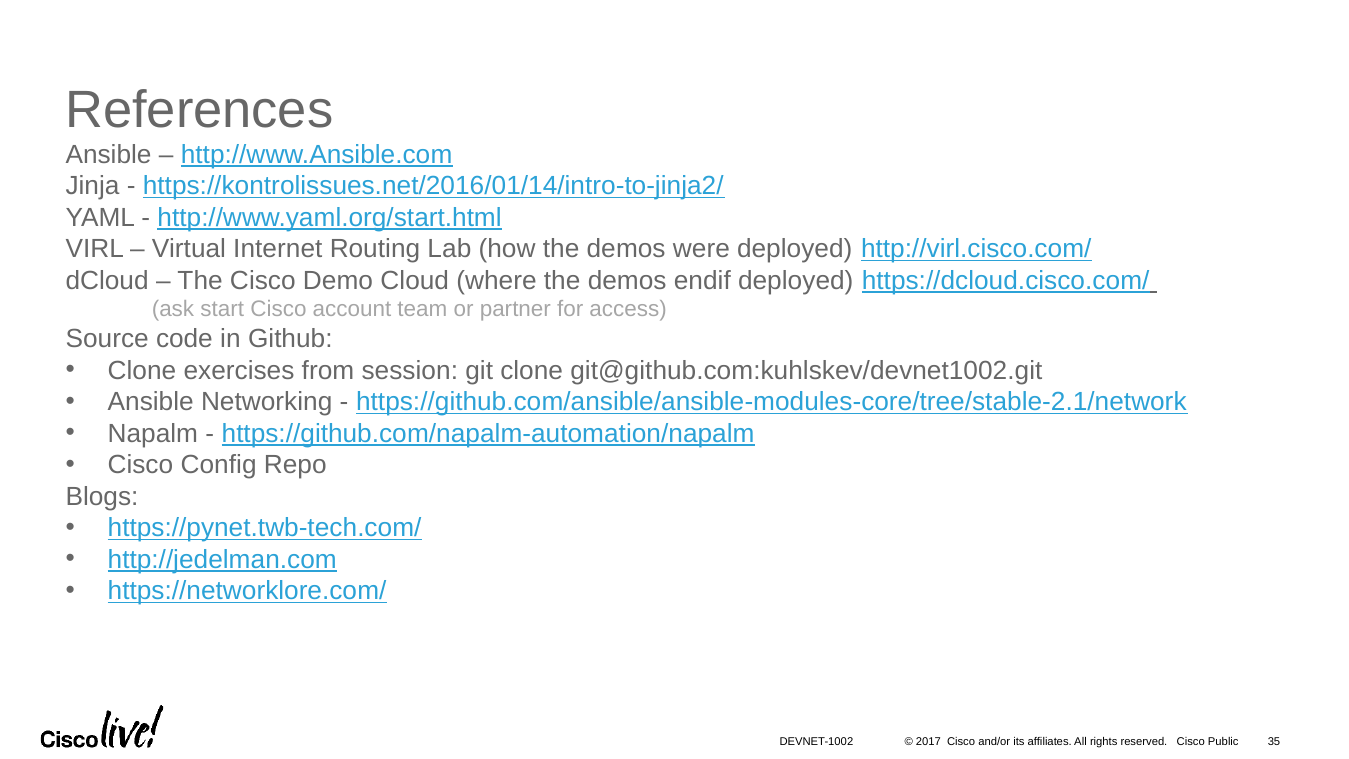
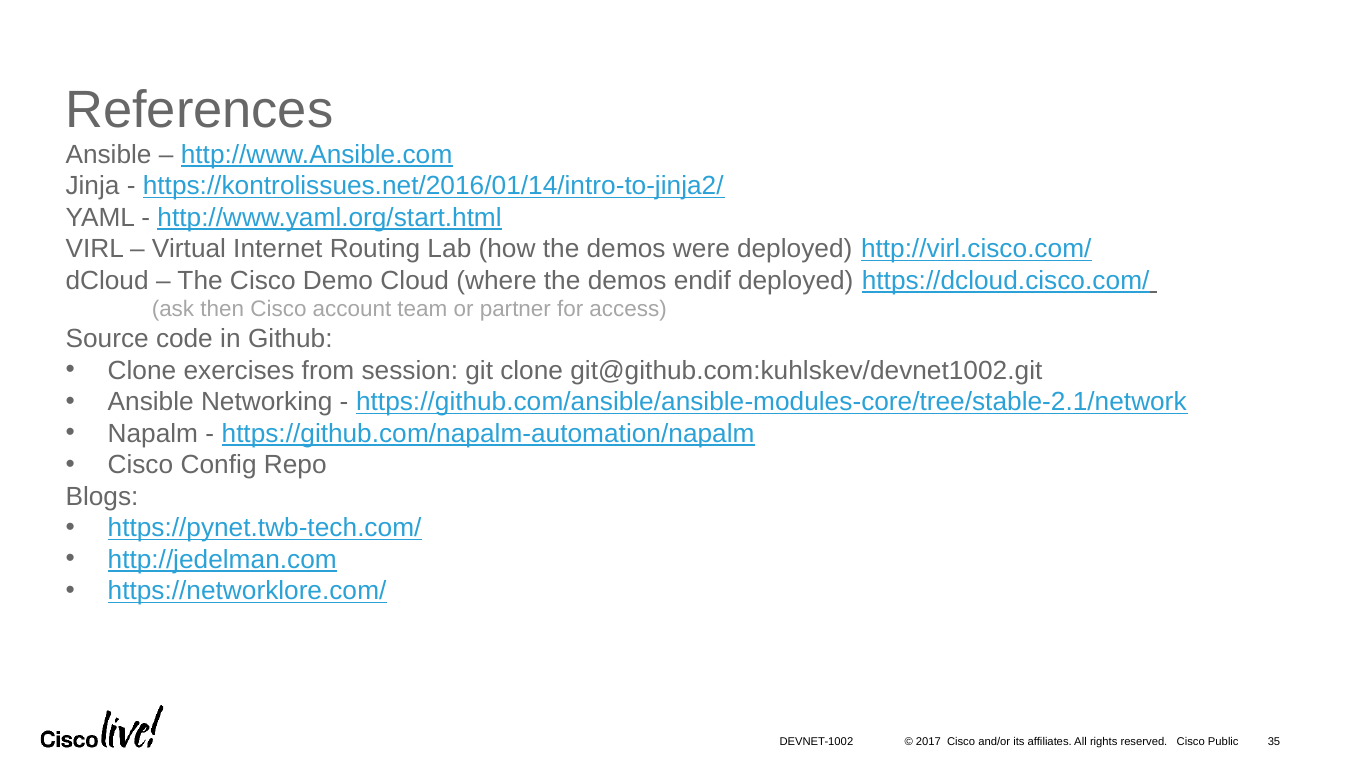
start: start -> then
